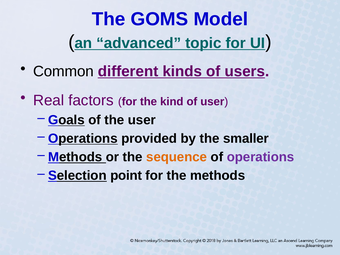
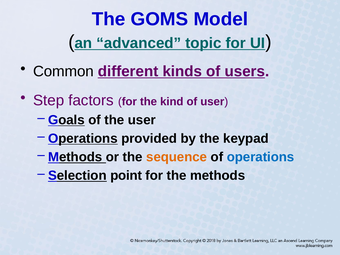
Real: Real -> Step
smaller: smaller -> keypad
operations at (261, 157) colour: purple -> blue
